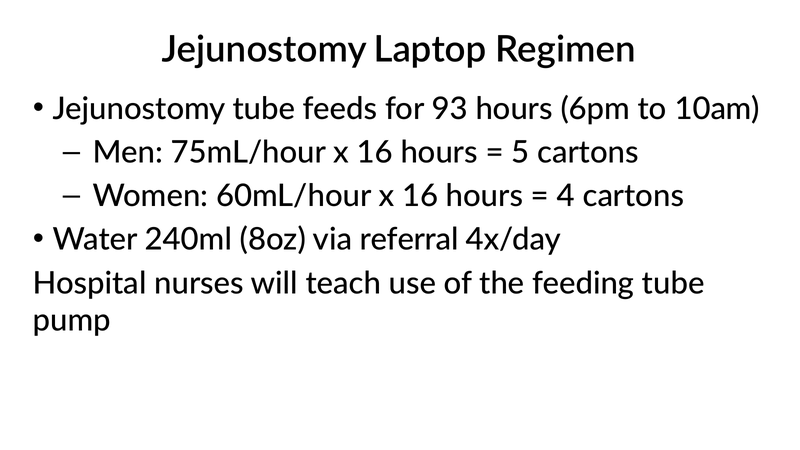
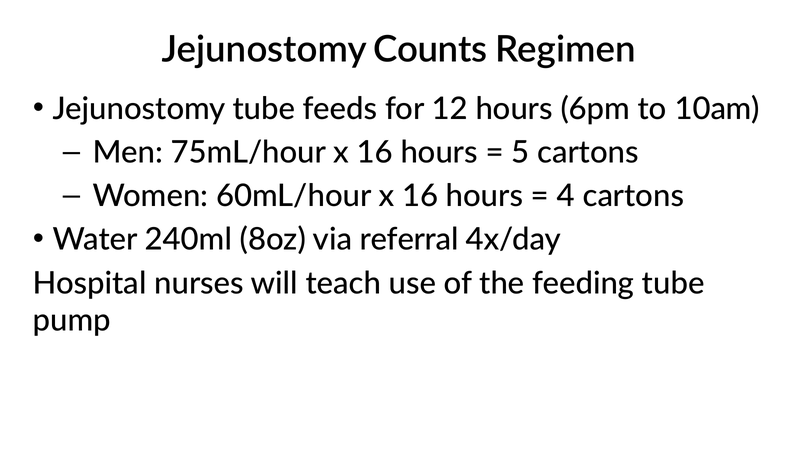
Laptop: Laptop -> Counts
93: 93 -> 12
